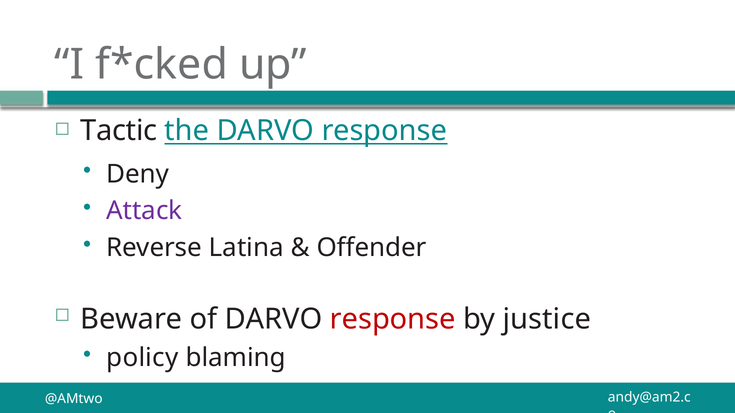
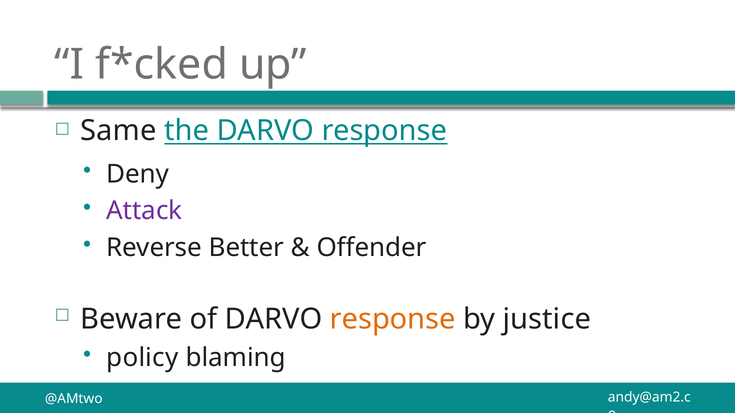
Tactic: Tactic -> Same
Latina: Latina -> Better
response at (393, 320) colour: red -> orange
